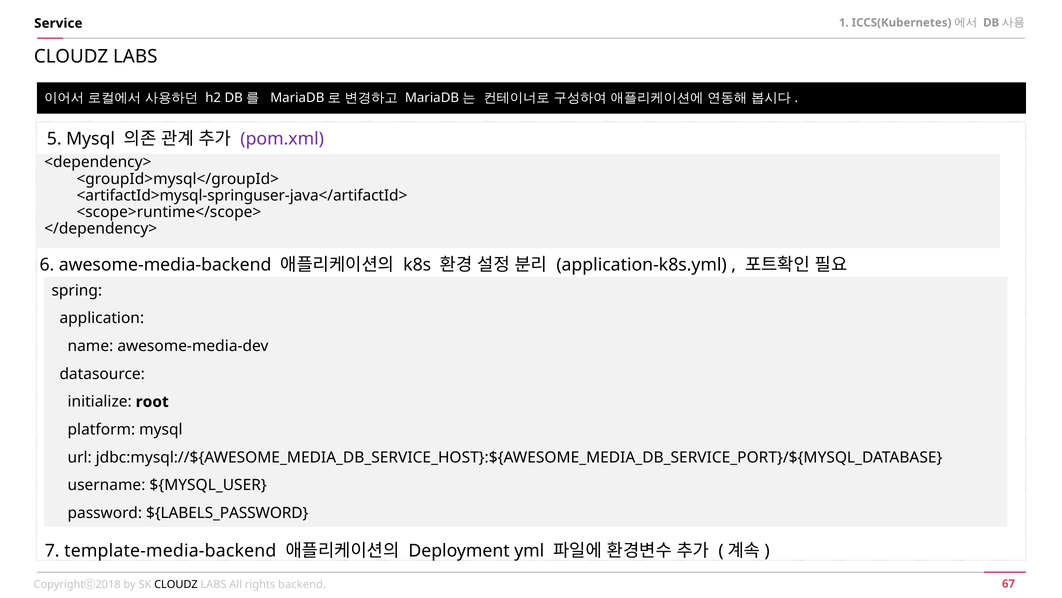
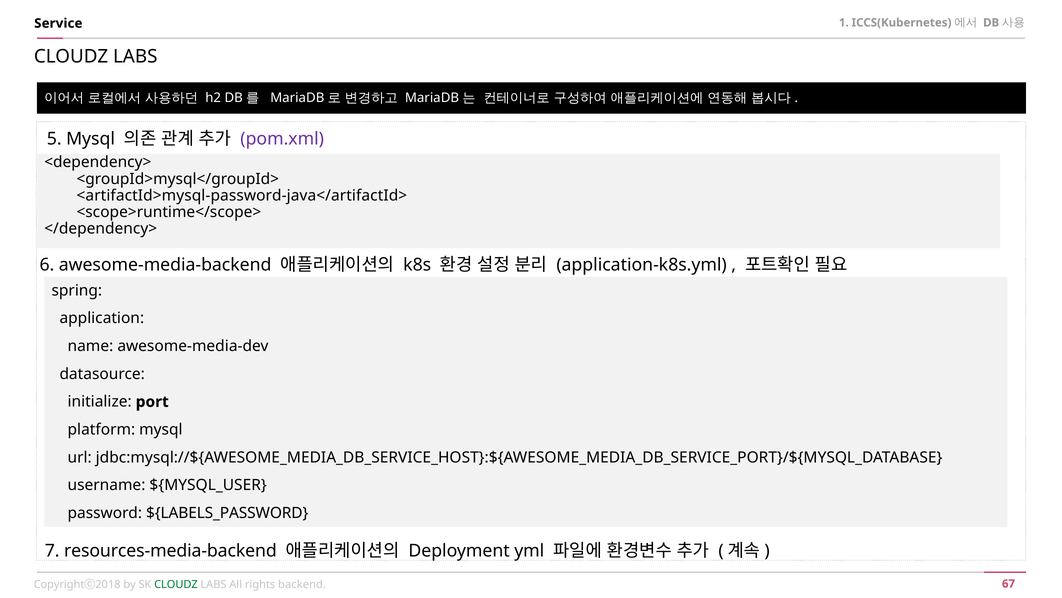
<artifactId>mysql-springuser-java</artifactId>: <artifactId>mysql-springuser-java</artifactId> -> <artifactId>mysql-password-java</artifactId>
root: root -> port
template-media-backend: template-media-backend -> resources-media-backend
CLOUDZ at (176, 584) colour: black -> green
